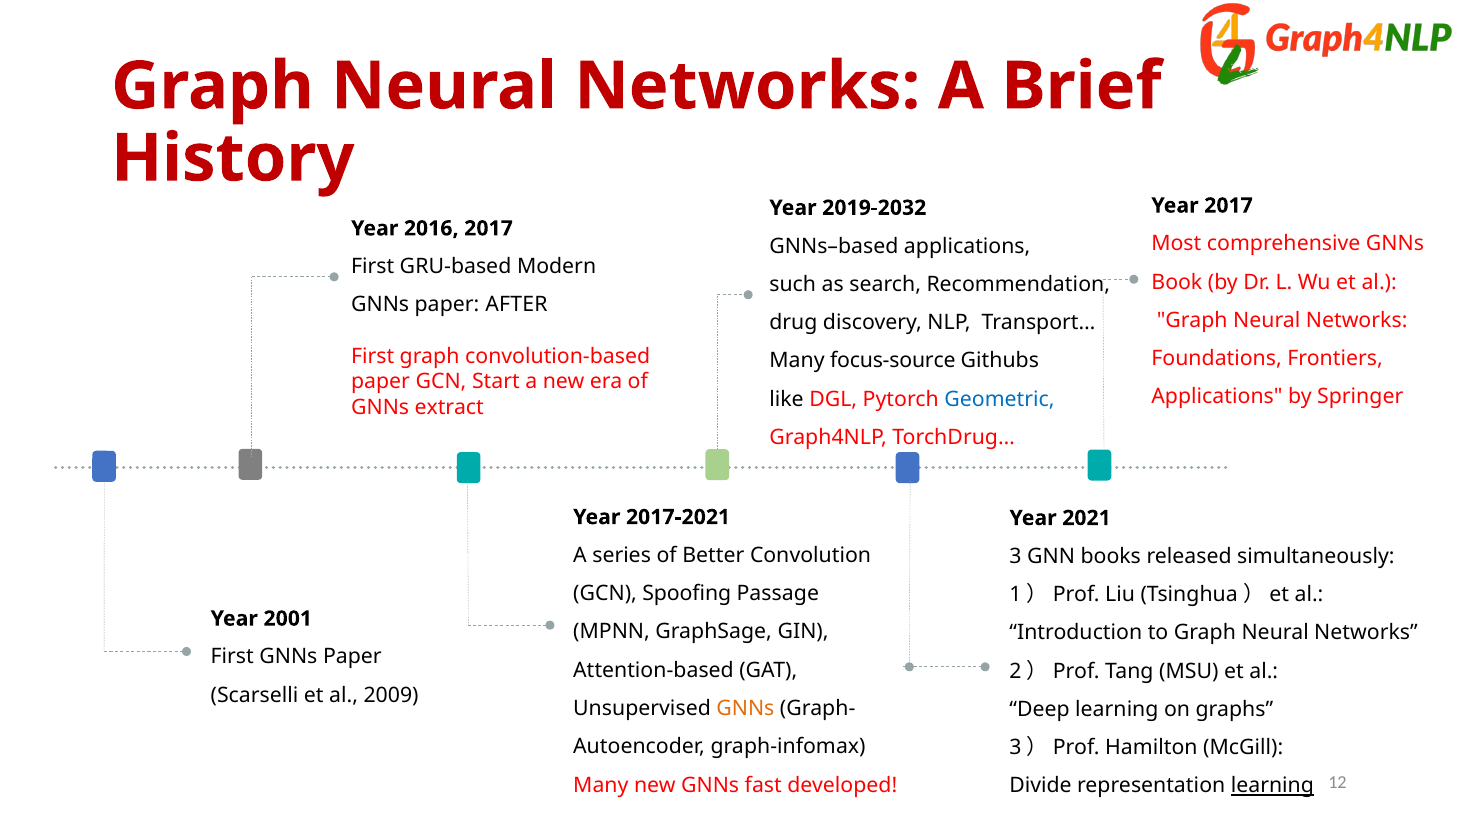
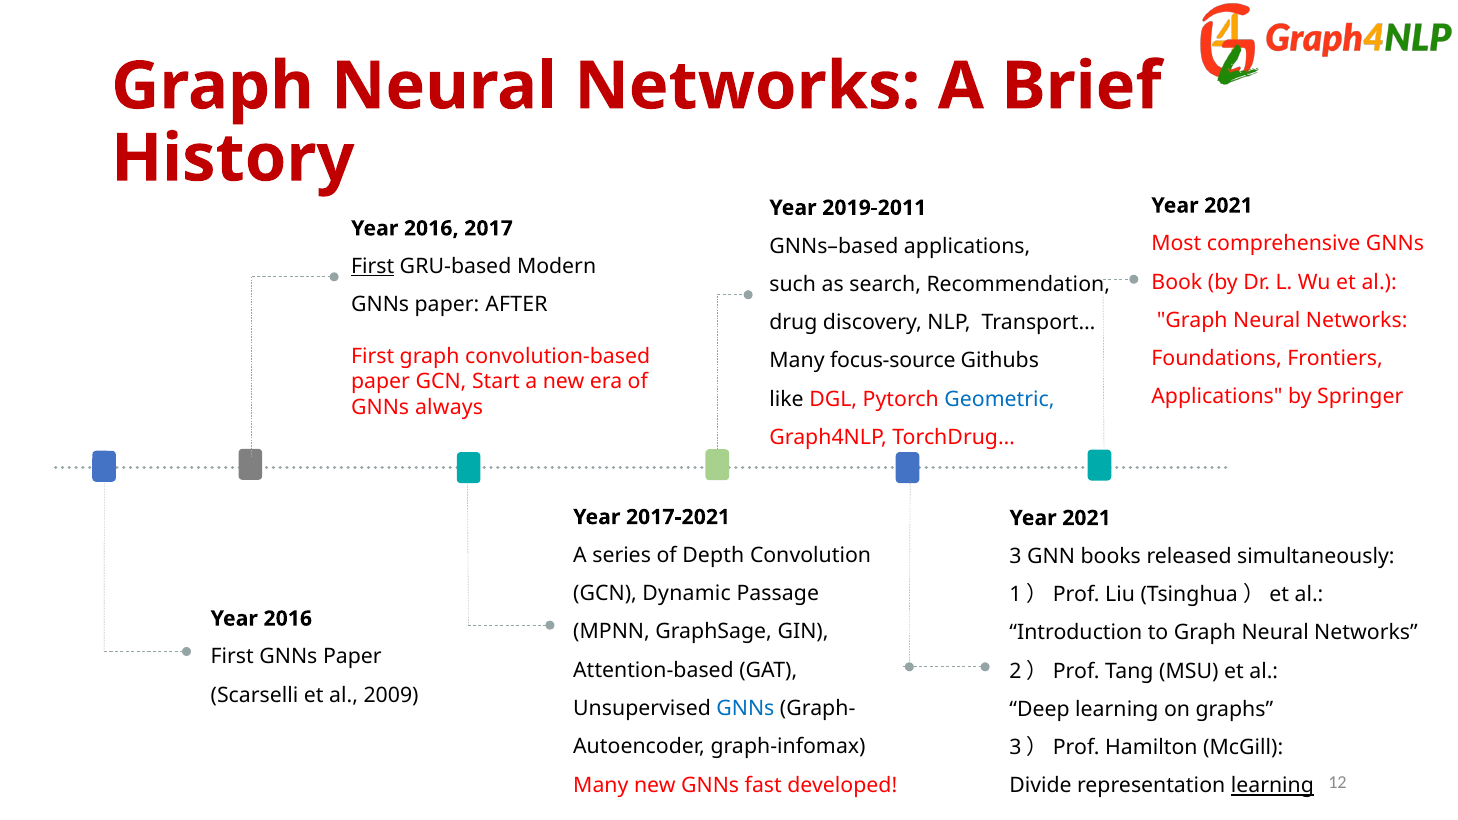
2017 at (1229, 206): 2017 -> 2021
2019-2032: 2019-2032 -> 2019-2011
First at (373, 267) underline: none -> present
extract: extract -> always
Better: Better -> Depth
Spoofing: Spoofing -> Dynamic
2001 at (288, 619): 2001 -> 2016
GNNs at (745, 709) colour: orange -> blue
